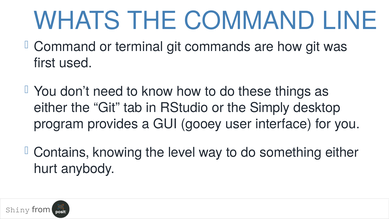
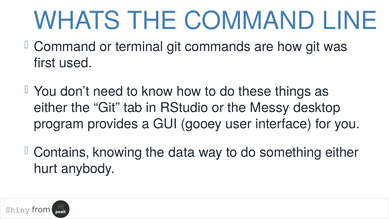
Simply: Simply -> Messy
level: level -> data
